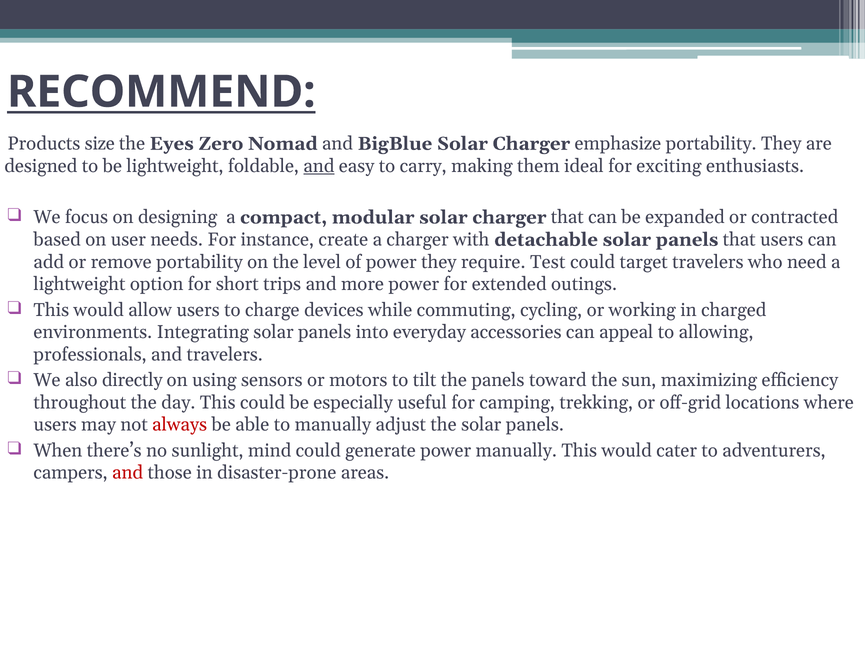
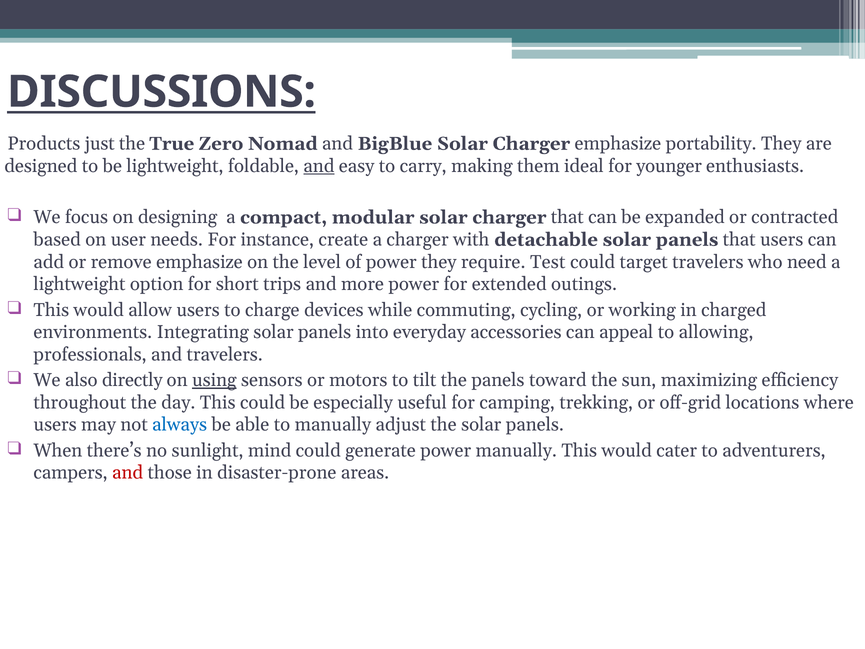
RECOMMEND: RECOMMEND -> DISCUSSIONS
size: size -> just
Eyes: Eyes -> True
exciting: exciting -> younger
remove portability: portability -> emphasize
using underline: none -> present
always colour: red -> blue
